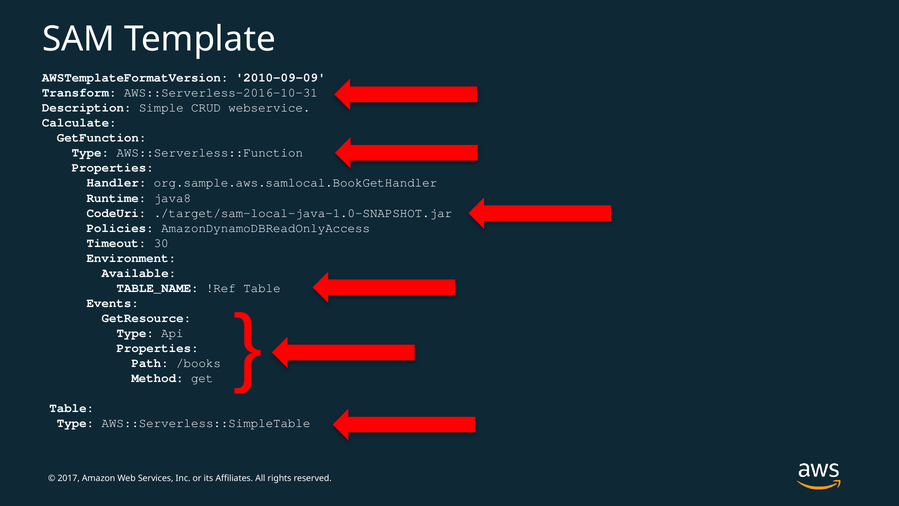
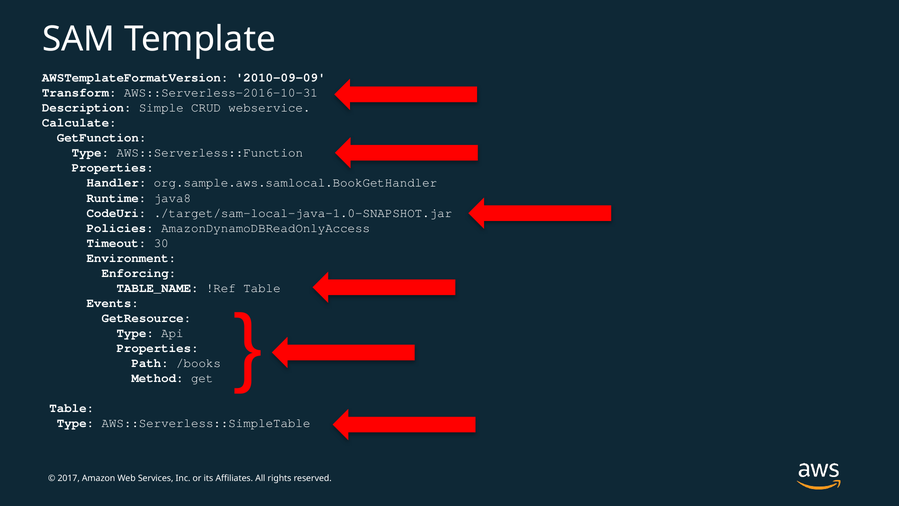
Available: Available -> Enforcing
